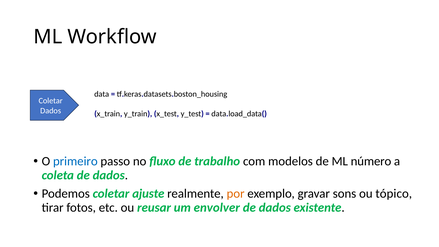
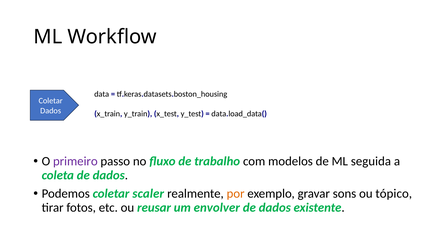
primeiro colour: blue -> purple
número: número -> seguida
ajuste: ajuste -> scaler
